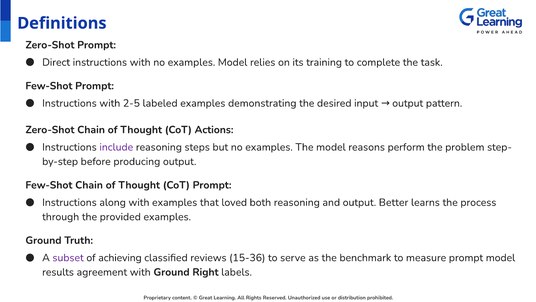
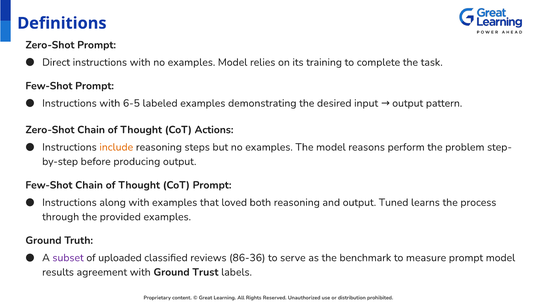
2-5: 2-5 -> 6-5
include colour: purple -> orange
Better: Better -> Tuned
achieving: achieving -> uploaded
15-36: 15-36 -> 86-36
Right: Right -> Trust
